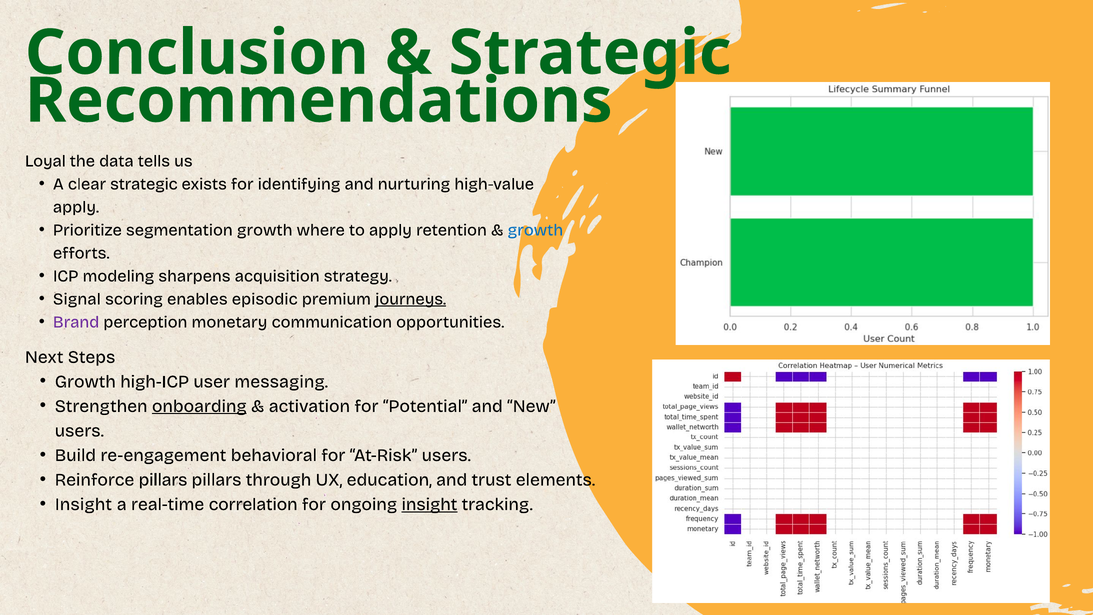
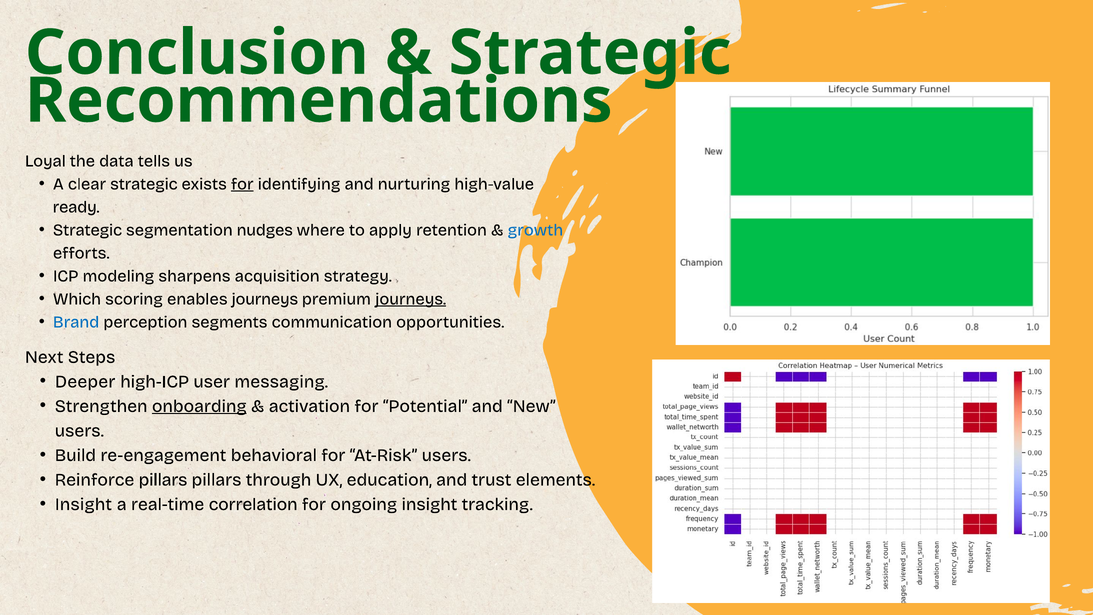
for at (242, 184) underline: none -> present
apply at (76, 207): apply -> ready
Prioritize at (87, 230): Prioritize -> Strategic
segmentation growth: growth -> nudges
Signal: Signal -> Which
enables episodic: episodic -> journeys
Brand colour: purple -> blue
monetary: monetary -> segments
Growth at (85, 381): Growth -> Deeper
insight at (429, 504) underline: present -> none
